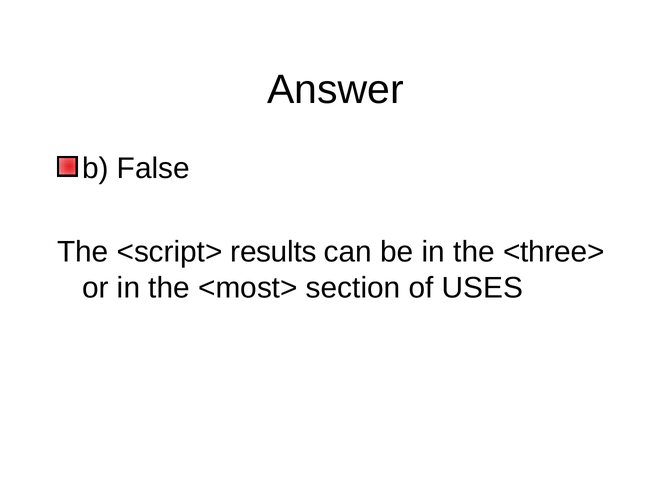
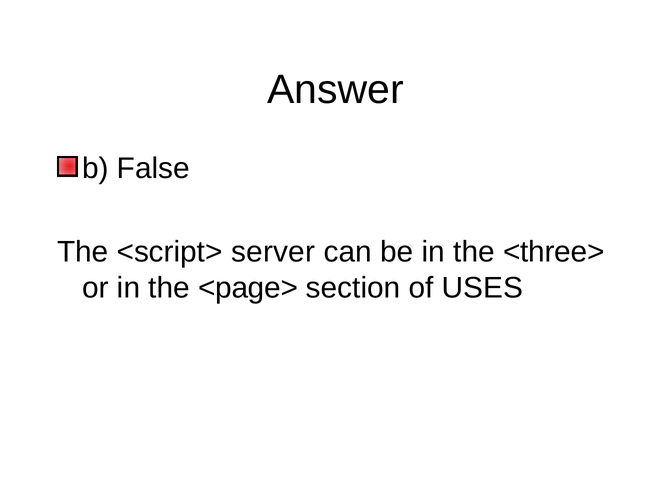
results: results -> server
<most>: <most> -> <page>
